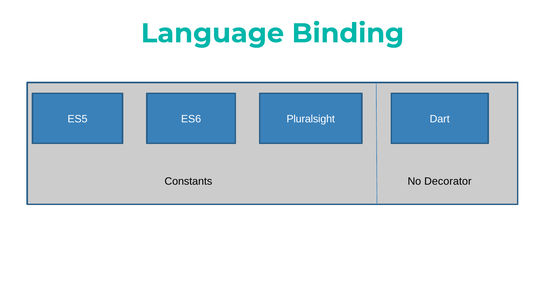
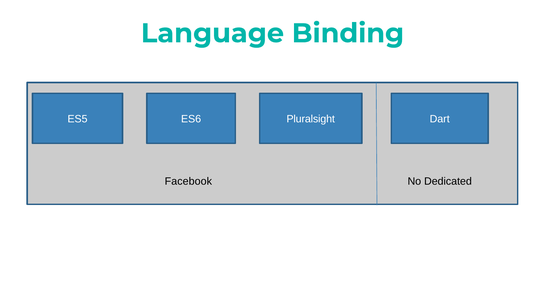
Constants: Constants -> Facebook
Decorator: Decorator -> Dedicated
